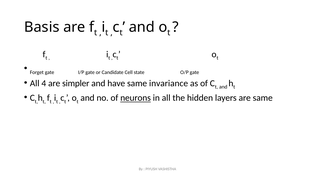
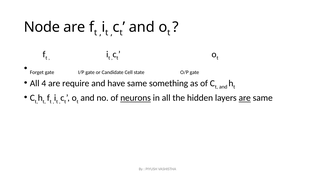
Basis: Basis -> Node
simpler: simpler -> require
invariance: invariance -> something
are at (245, 98) underline: none -> present
